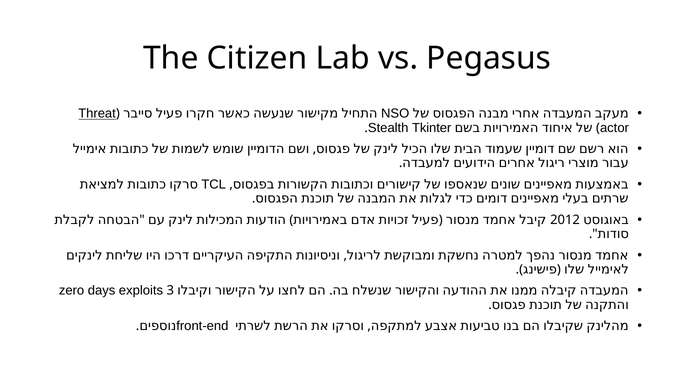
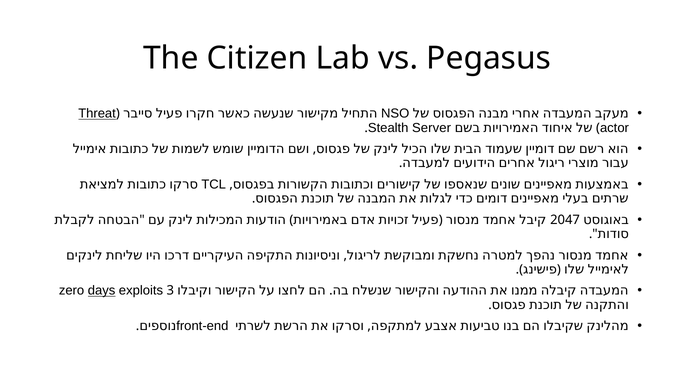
Tkinter: Tkinter -> Server
2012: 2012 -> 2047
days underline: none -> present
